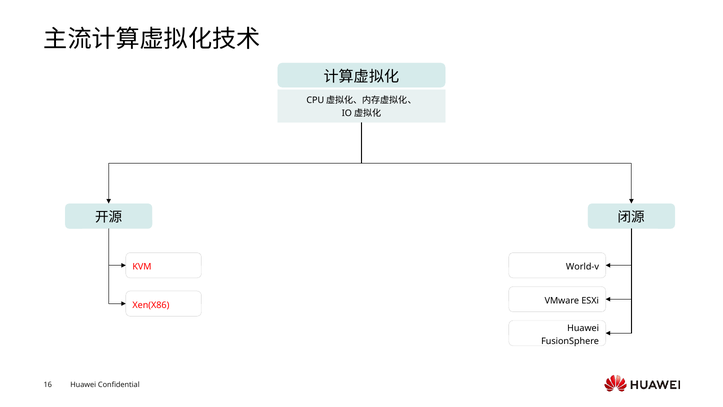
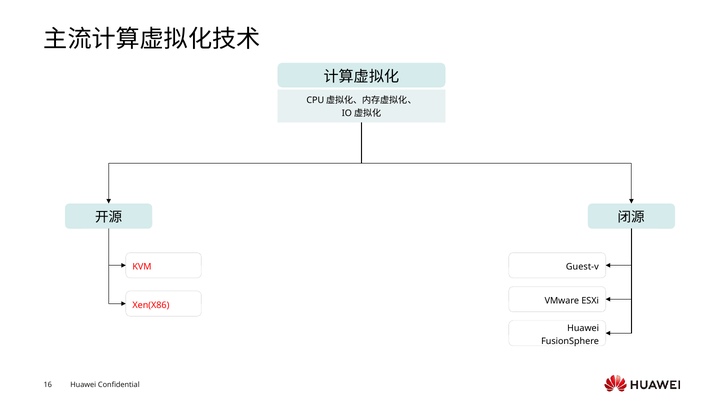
World-v: World-v -> Guest-v
